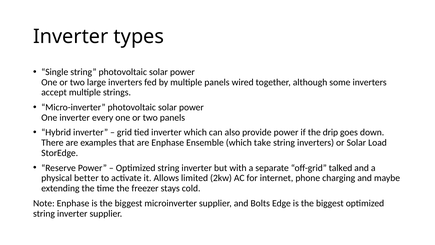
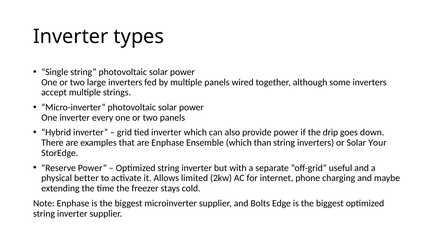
take: take -> than
Load: Load -> Your
talked: talked -> useful
